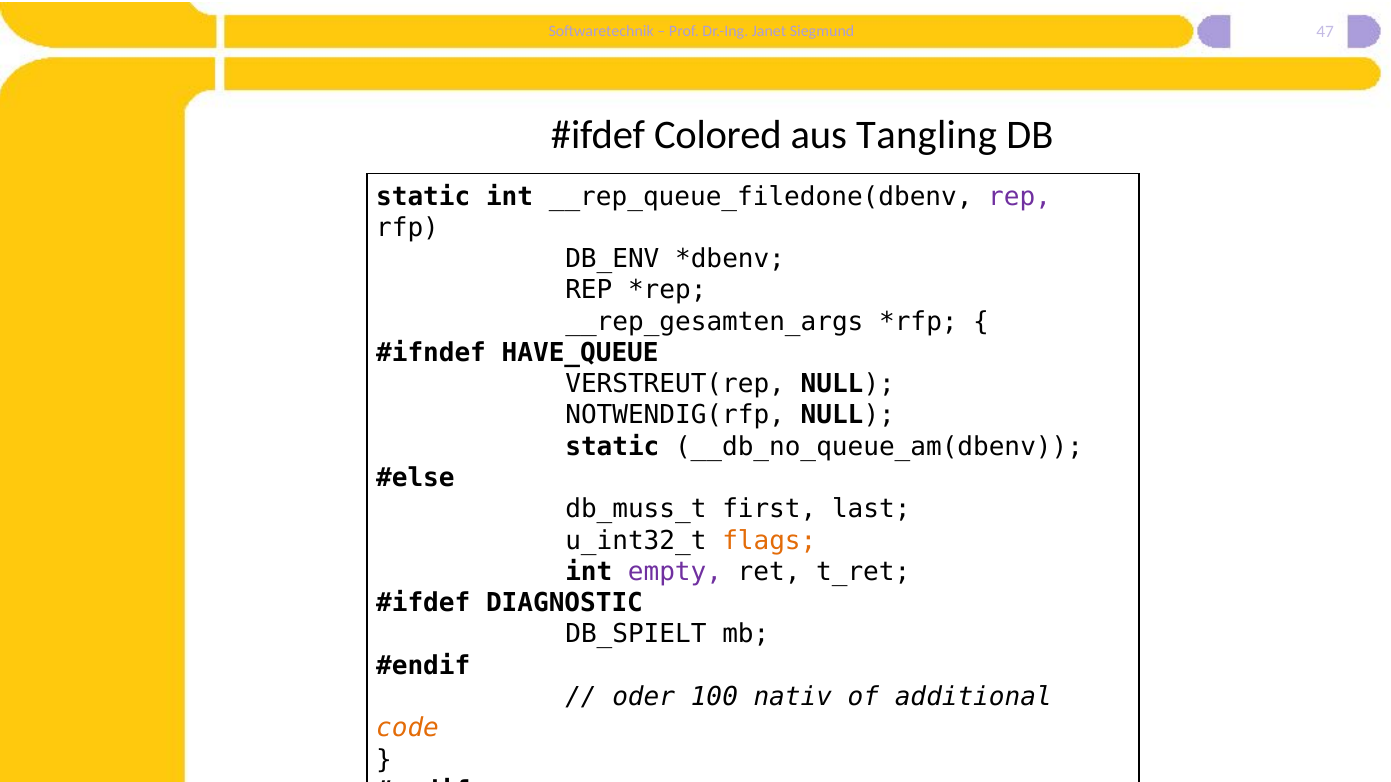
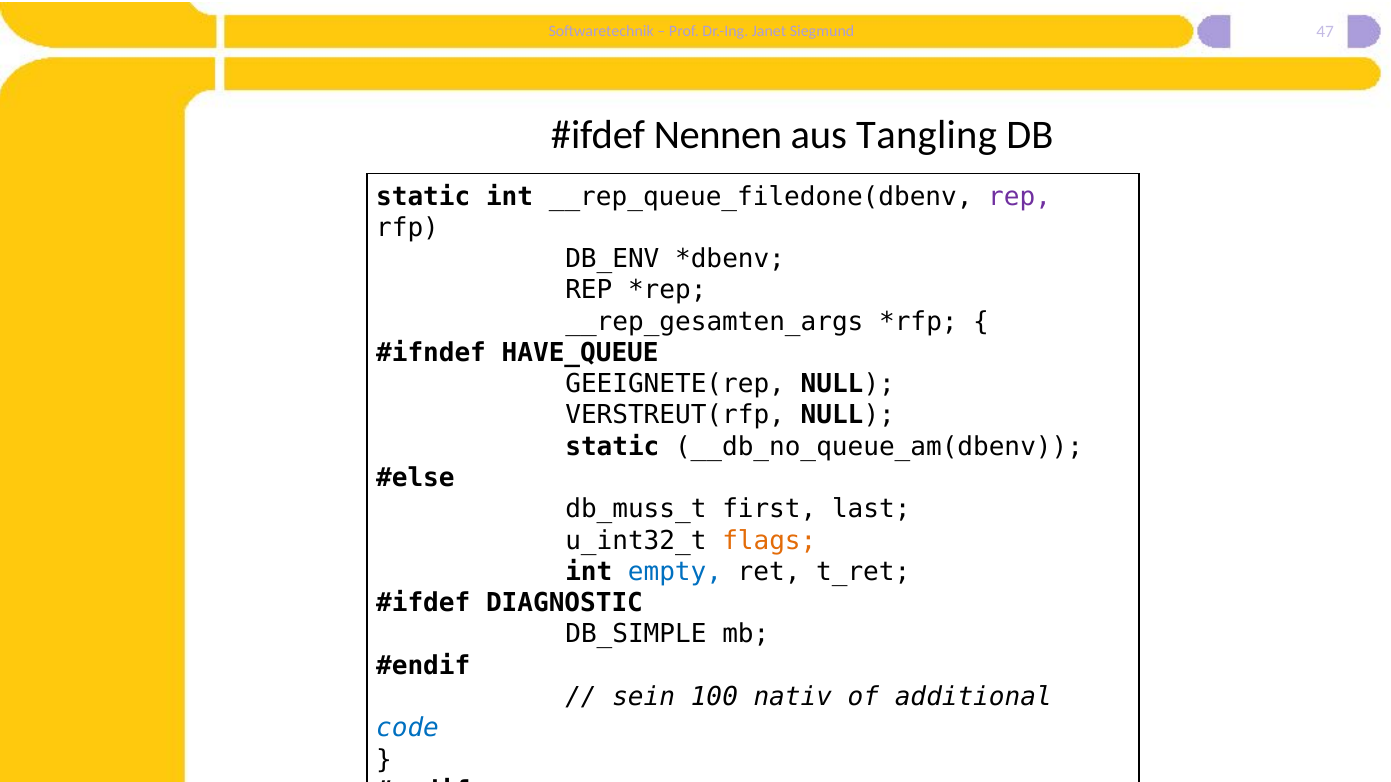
Colored: Colored -> Nennen
VERSTREUT(rep: VERSTREUT(rep -> GEEIGNETE(rep
NOTWENDIG(rfp: NOTWENDIG(rfp -> VERSTREUT(rfp
empty colour: purple -> blue
DB_SPIELT: DB_SPIELT -> DB_SIMPLE
oder: oder -> sein
code colour: orange -> blue
